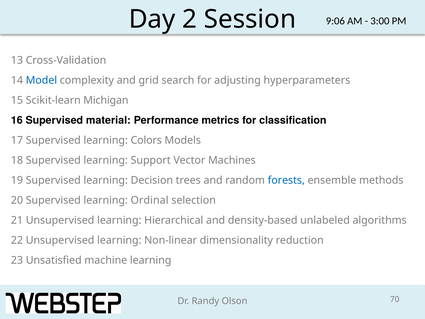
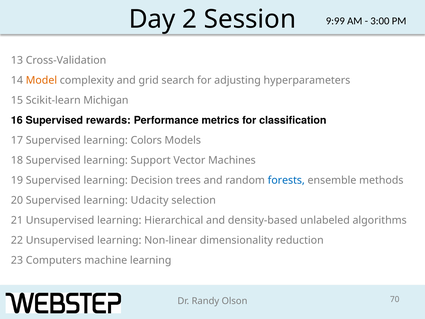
9:06: 9:06 -> 9:99
Model colour: blue -> orange
material: material -> rewards
Ordinal: Ordinal -> Udacity
Unsatisfied: Unsatisfied -> Computers
